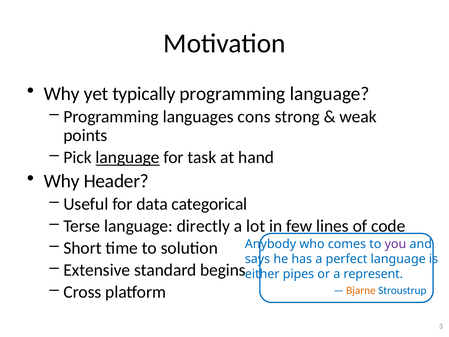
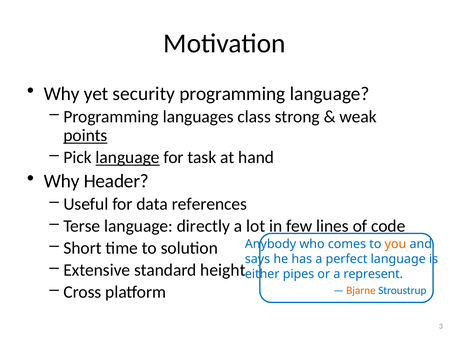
typically: typically -> security
cons: cons -> class
points underline: none -> present
categorical: categorical -> references
you colour: purple -> orange
begins: begins -> height
